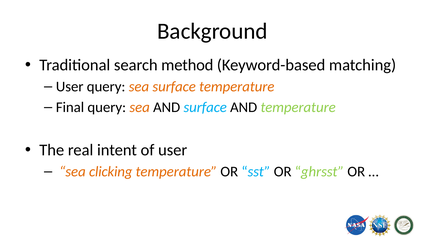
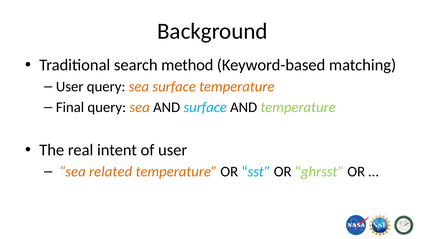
clicking: clicking -> related
